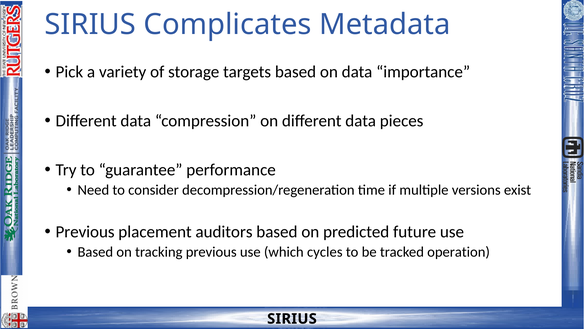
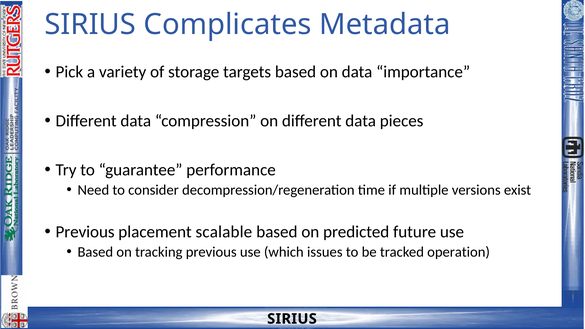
auditors: auditors -> scalable
cycles: cycles -> issues
